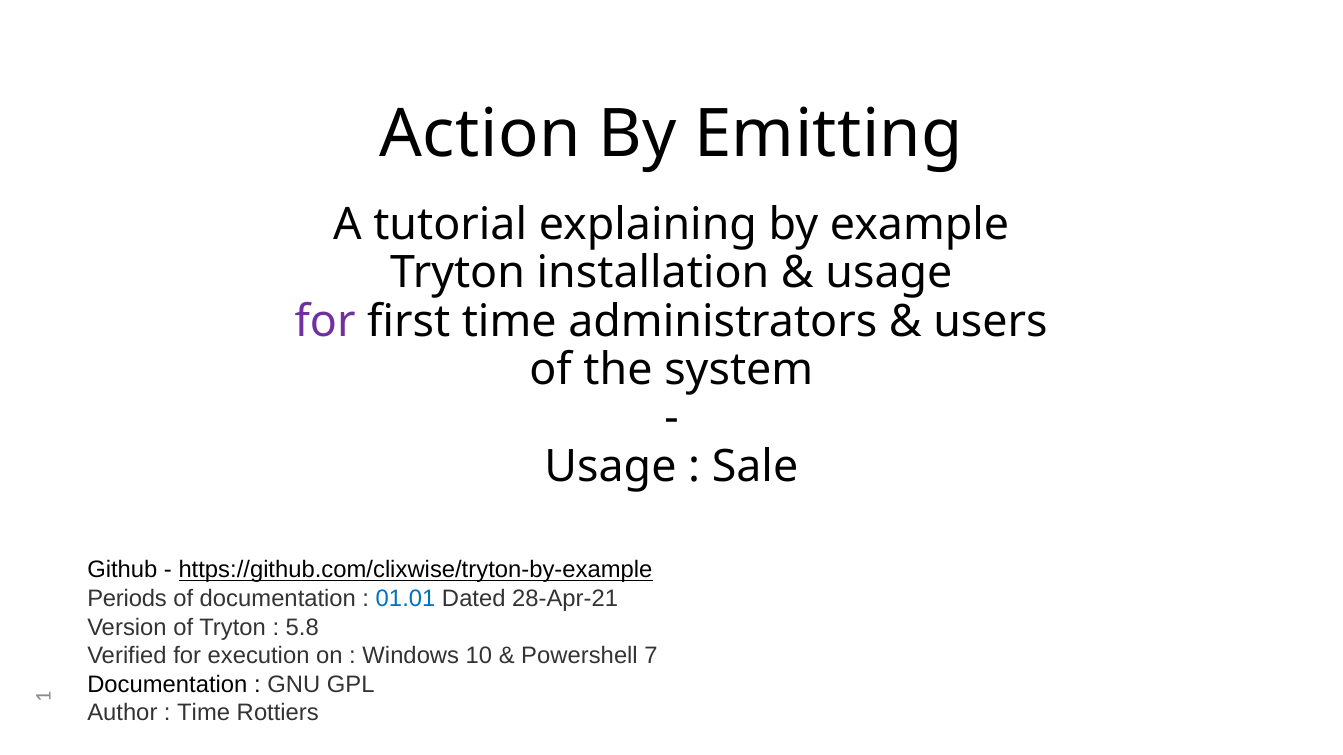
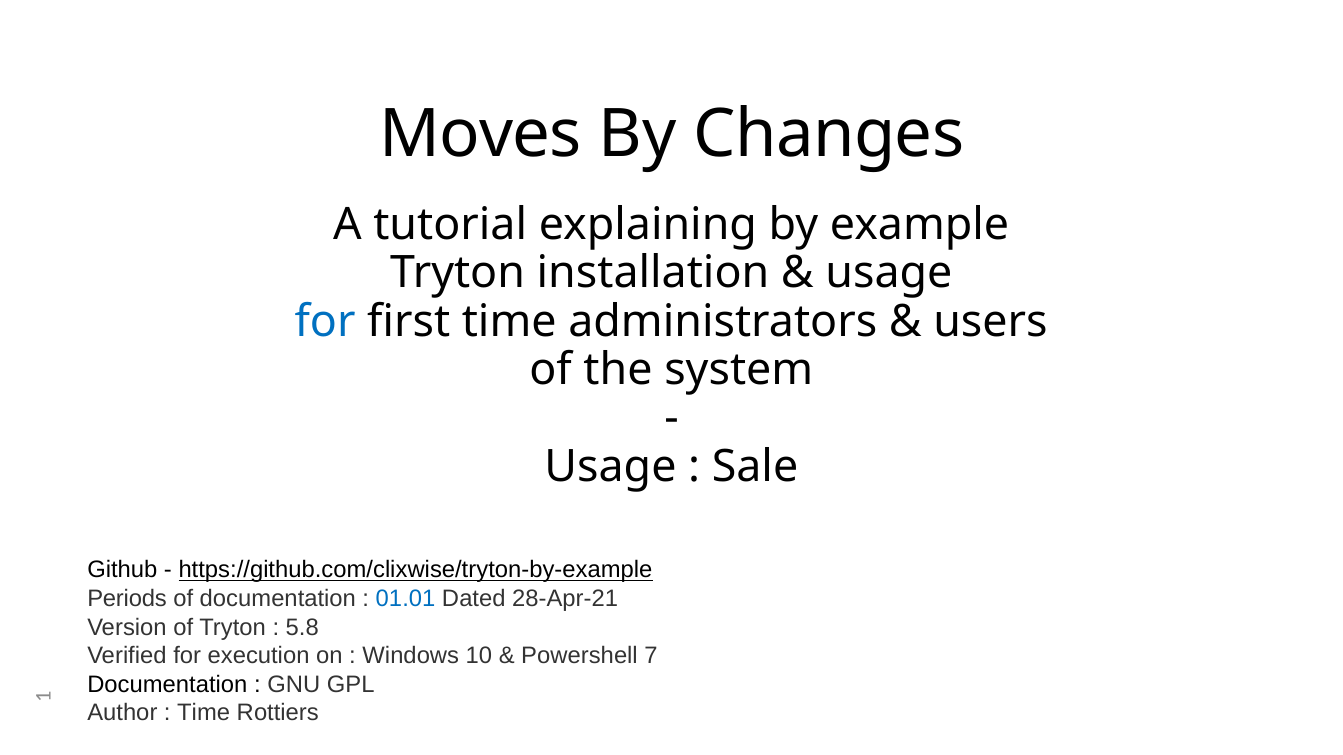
Action: Action -> Moves
Emitting: Emitting -> Changes
for at (325, 322) colour: purple -> blue
